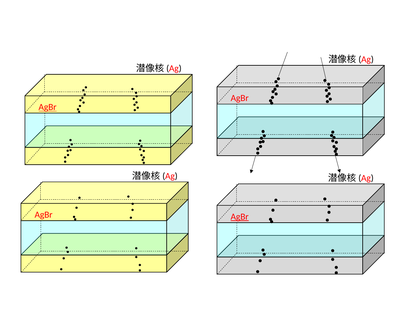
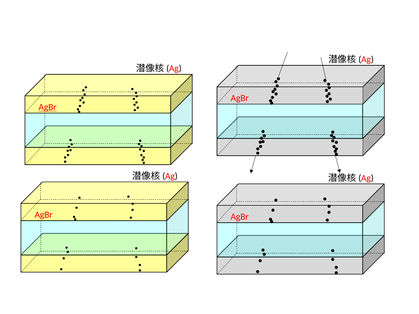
AgBr at (240, 217) underline: present -> none
